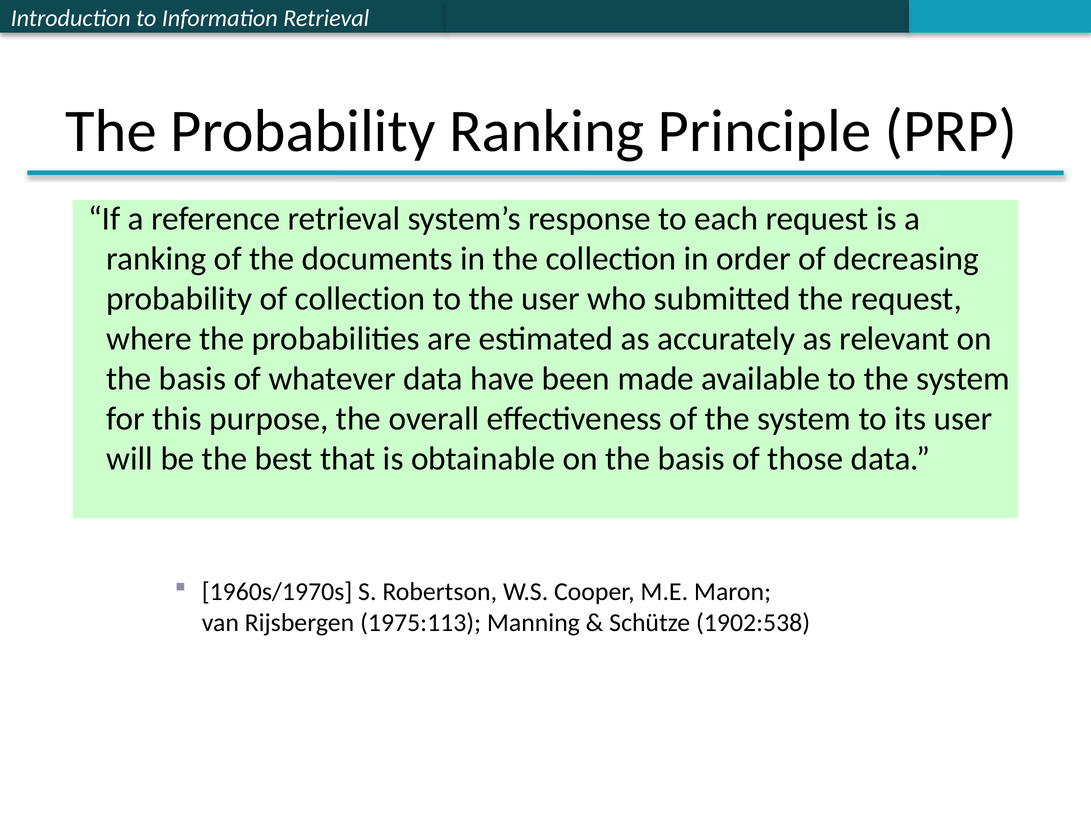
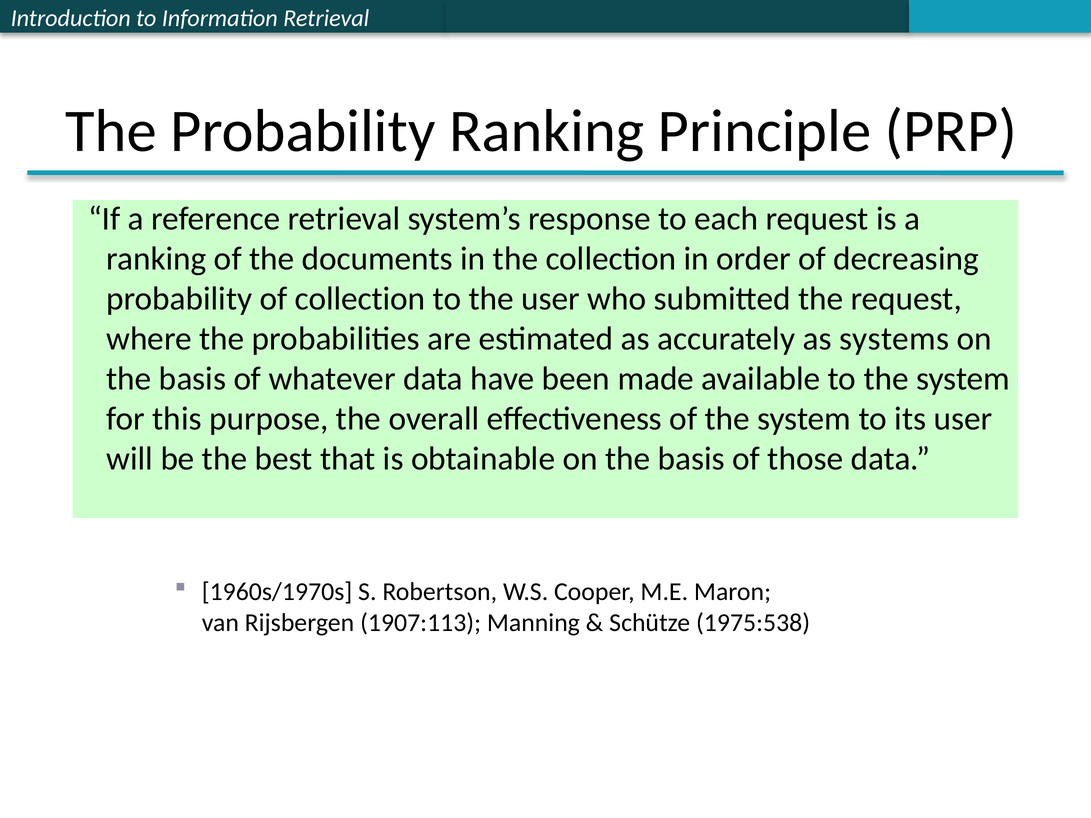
relevant: relevant -> systems
1975:113: 1975:113 -> 1907:113
1902:538: 1902:538 -> 1975:538
